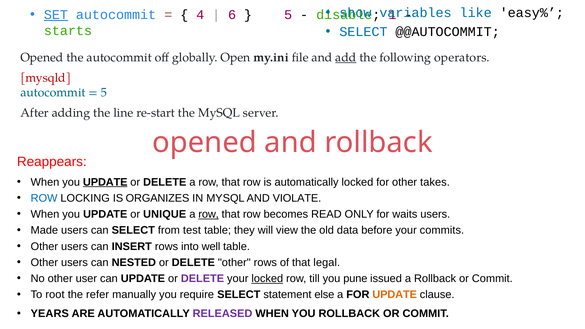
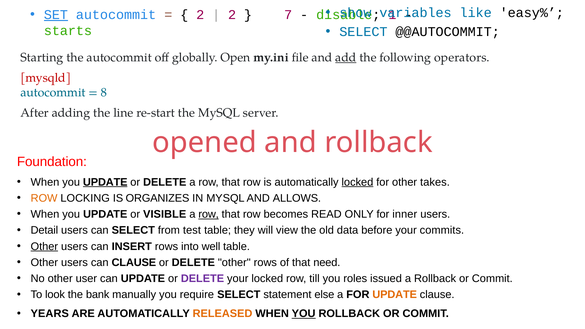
4 at (200, 15): 4 -> 2
6 at (232, 15): 6 -> 2
5 at (288, 15): 5 -> 7
Opened at (42, 57): Opened -> Starting
5 at (104, 92): 5 -> 8
Reappears: Reappears -> Foundation
locked at (357, 182) underline: none -> present
ROW at (44, 198) colour: blue -> orange
VIOLATE: VIOLATE -> ALLOWS
UNIQUE: UNIQUE -> VISIBLE
waits: waits -> inner
Made: Made -> Detail
Other at (44, 246) underline: none -> present
can NESTED: NESTED -> CLAUSE
legal: legal -> need
locked at (267, 279) underline: present -> none
pune: pune -> roles
root: root -> look
refer: refer -> bank
RELEASED colour: purple -> orange
YOU at (304, 314) underline: none -> present
